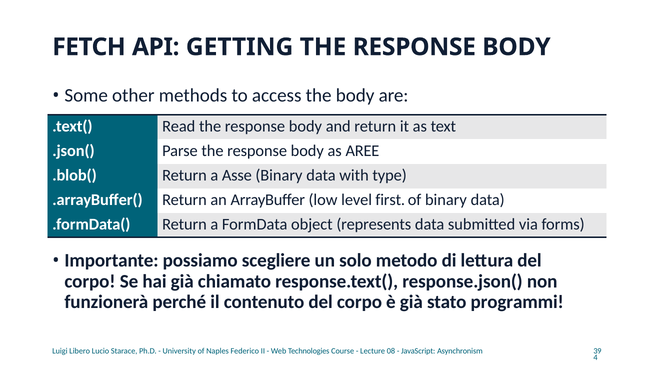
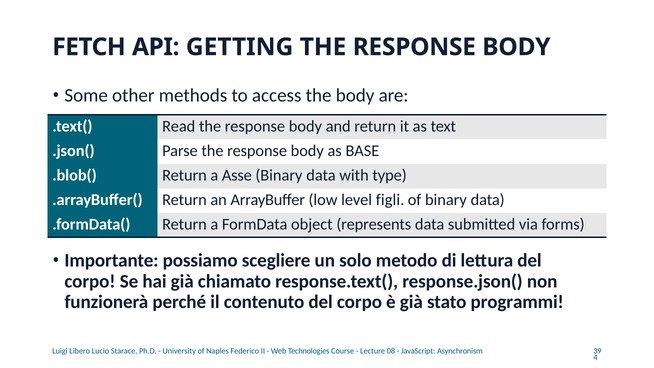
AREE: AREE -> BASE
first: first -> figli
